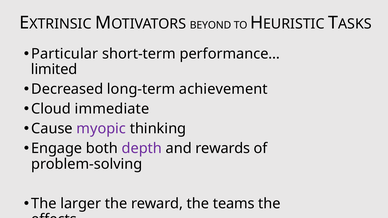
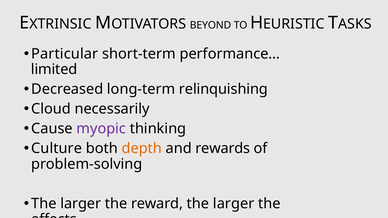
achievement: achievement -> relinquishing
immediate: immediate -> necessarily
Engage: Engage -> Culture
depth colour: purple -> orange
reward the teams: teams -> larger
